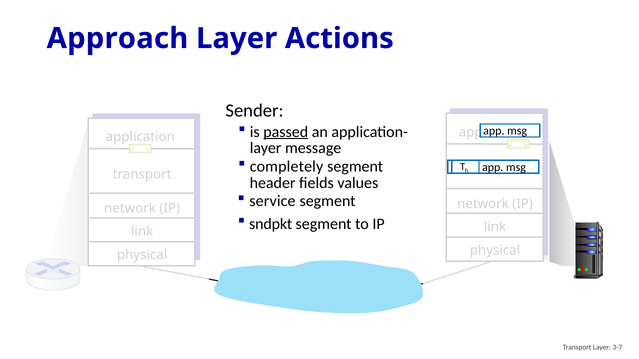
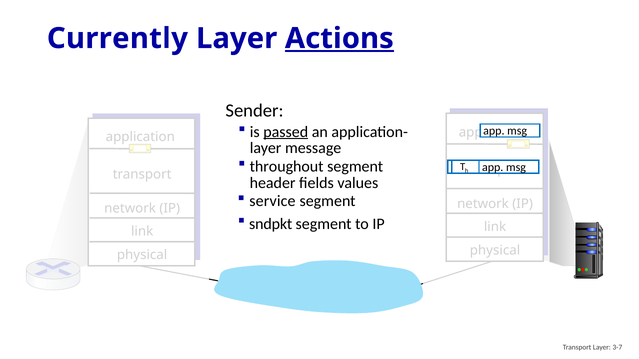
Approach: Approach -> Currently
Actions underline: none -> present
completely: completely -> throughout
